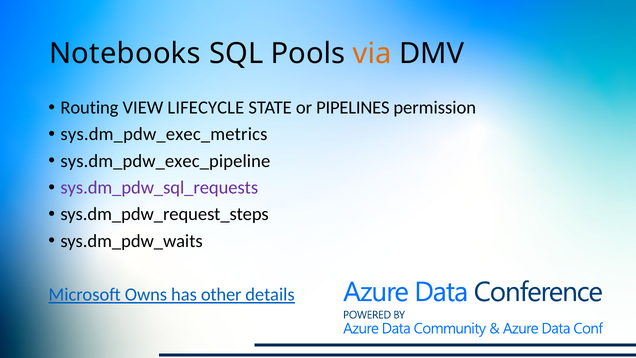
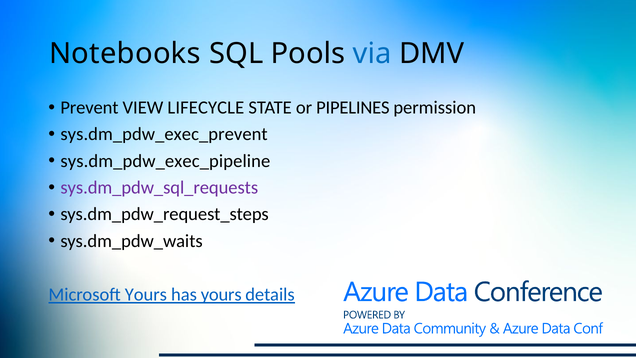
via colour: orange -> blue
Routing: Routing -> Prevent
sys.dm_pdw_exec_metrics: sys.dm_pdw_exec_metrics -> sys.dm_pdw_exec_prevent
Microsoft Owns: Owns -> Yours
has other: other -> yours
